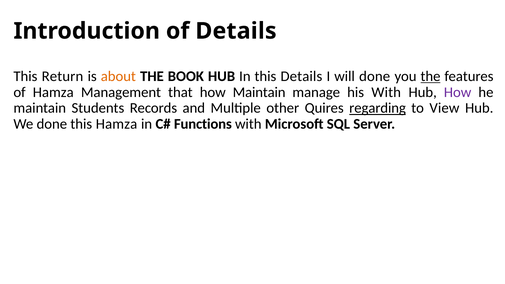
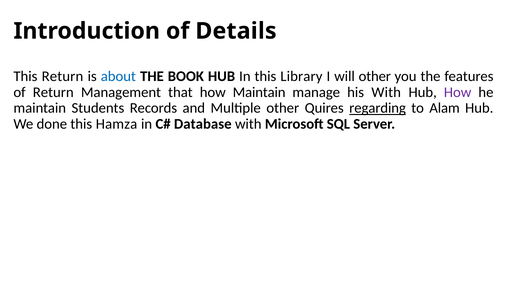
about colour: orange -> blue
this Details: Details -> Library
will done: done -> other
the at (430, 76) underline: present -> none
of Hamza: Hamza -> Return
View: View -> Alam
Functions: Functions -> Database
